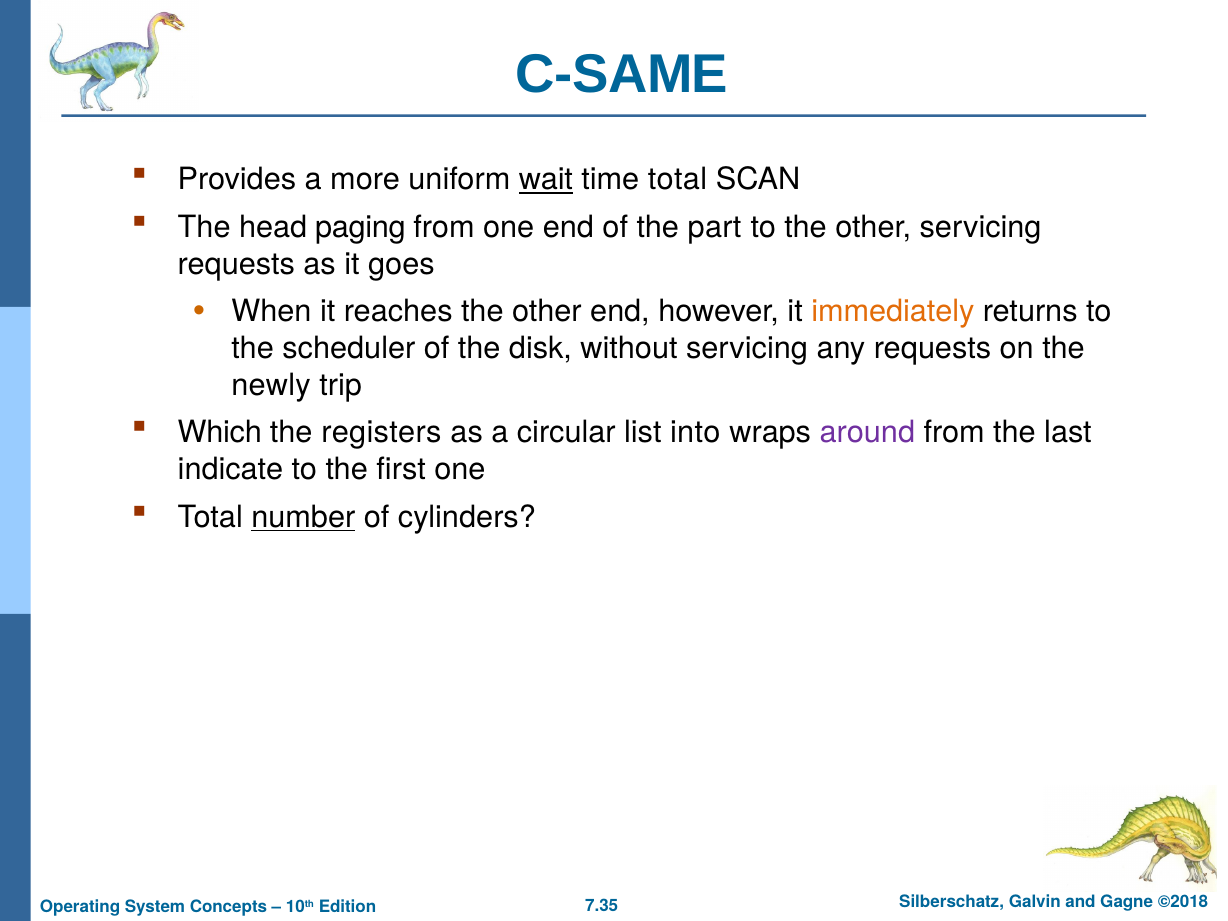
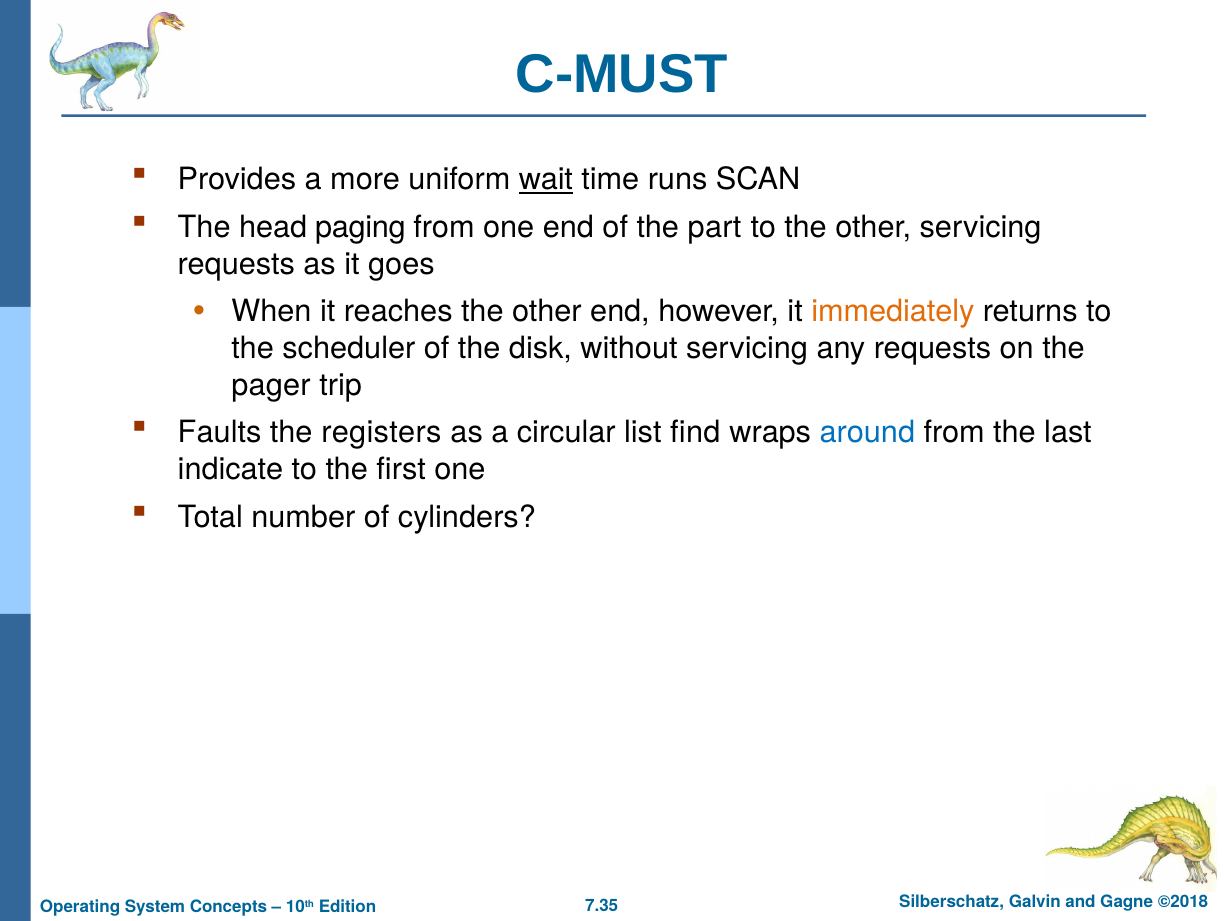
C-SAME: C-SAME -> C-MUST
time total: total -> runs
newly: newly -> pager
Which: Which -> Faults
into: into -> find
around colour: purple -> blue
number underline: present -> none
